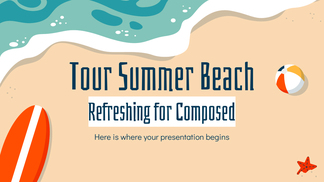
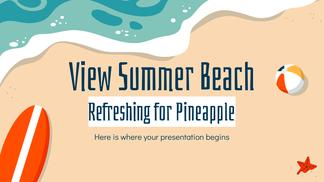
Tour: Tour -> View
Composed: Composed -> Pineapple
